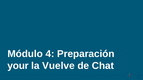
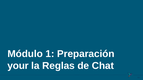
4: 4 -> 1
Vuelve: Vuelve -> Reglas
